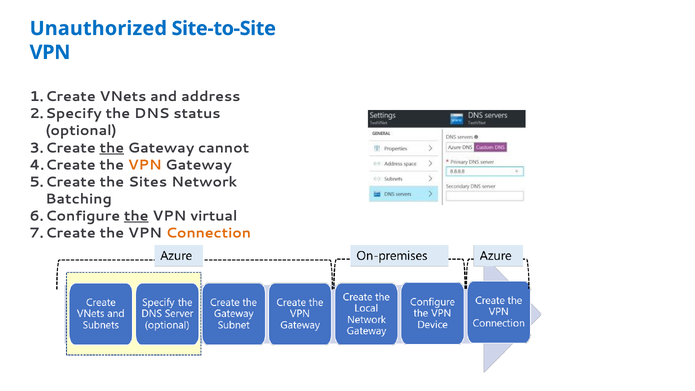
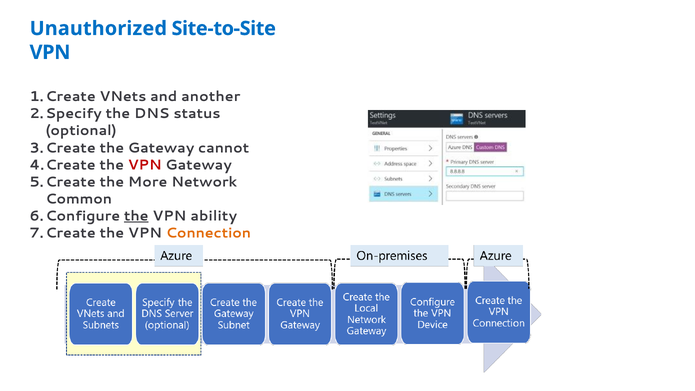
address: address -> another
the at (112, 148) underline: present -> none
VPN at (145, 165) colour: orange -> red
Sites: Sites -> More
Batching: Batching -> Common
virtual: virtual -> ability
